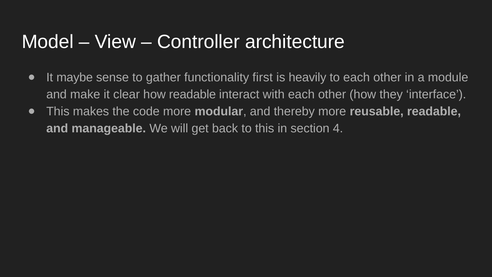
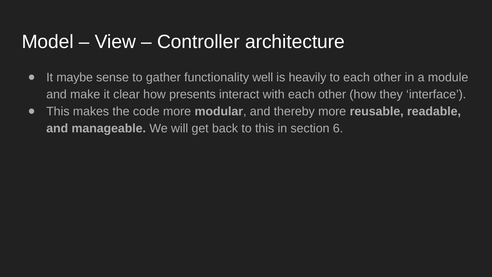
first: first -> well
how readable: readable -> presents
4: 4 -> 6
